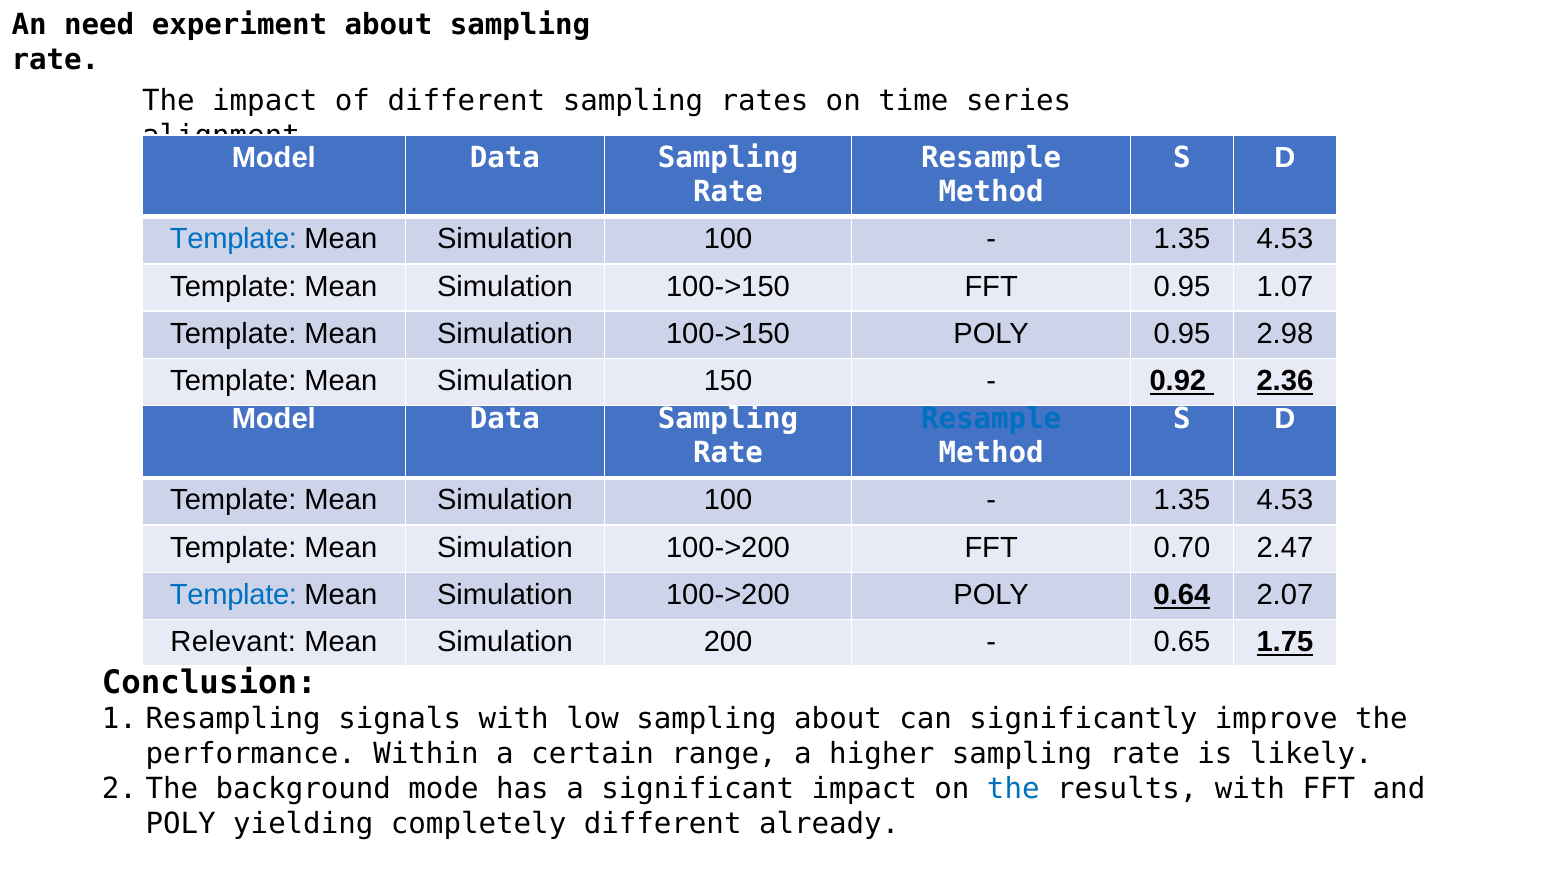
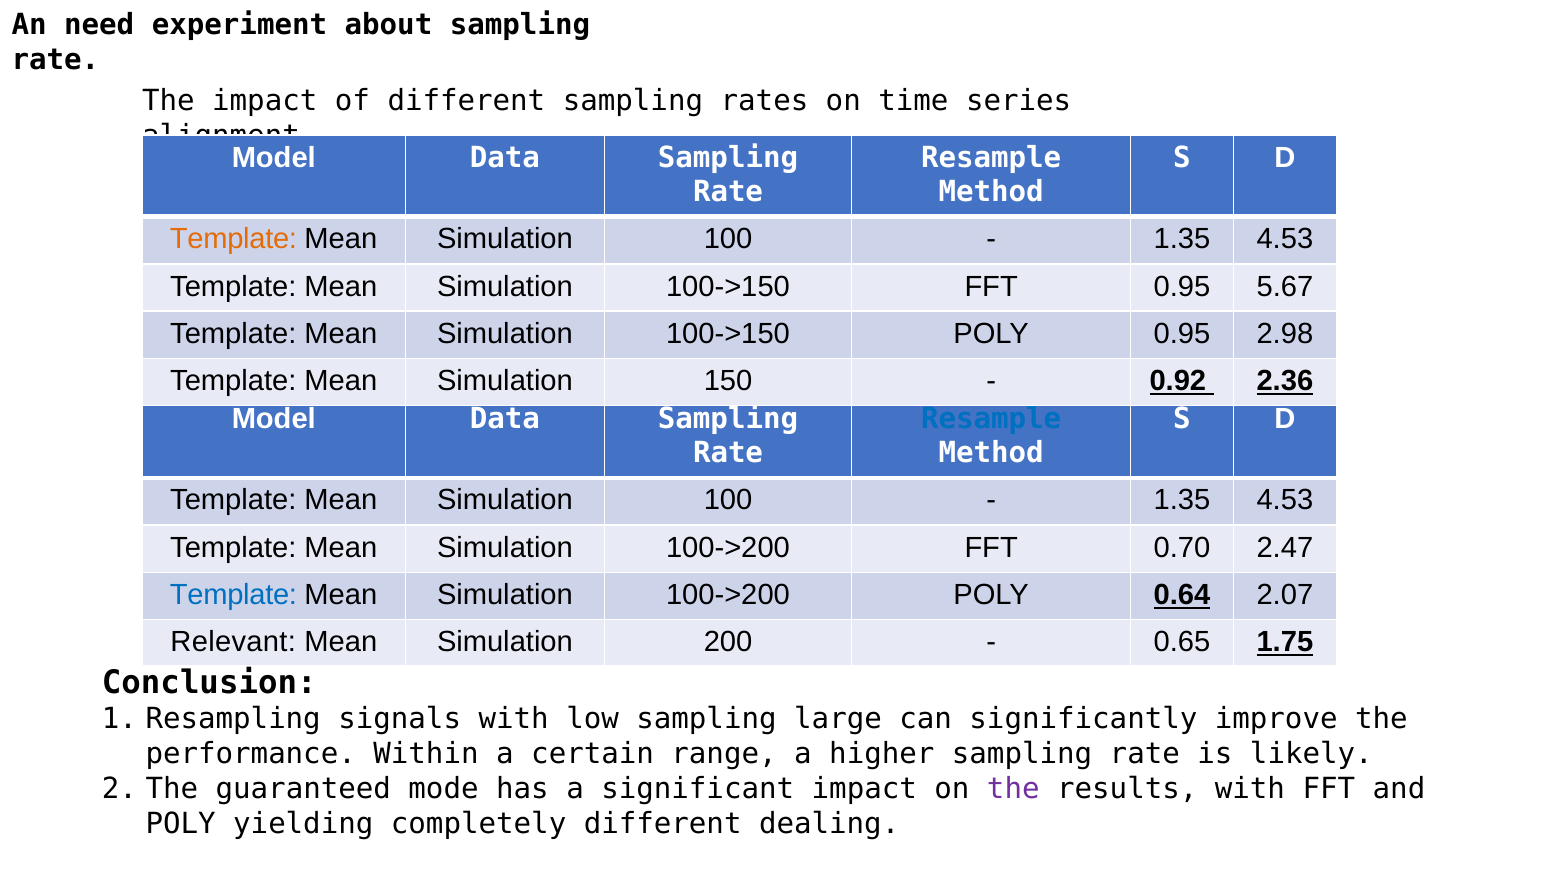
Template at (233, 239) colour: blue -> orange
1.07: 1.07 -> 5.67
sampling about: about -> large
background: background -> guaranteed
the at (1013, 789) colour: blue -> purple
already: already -> dealing
